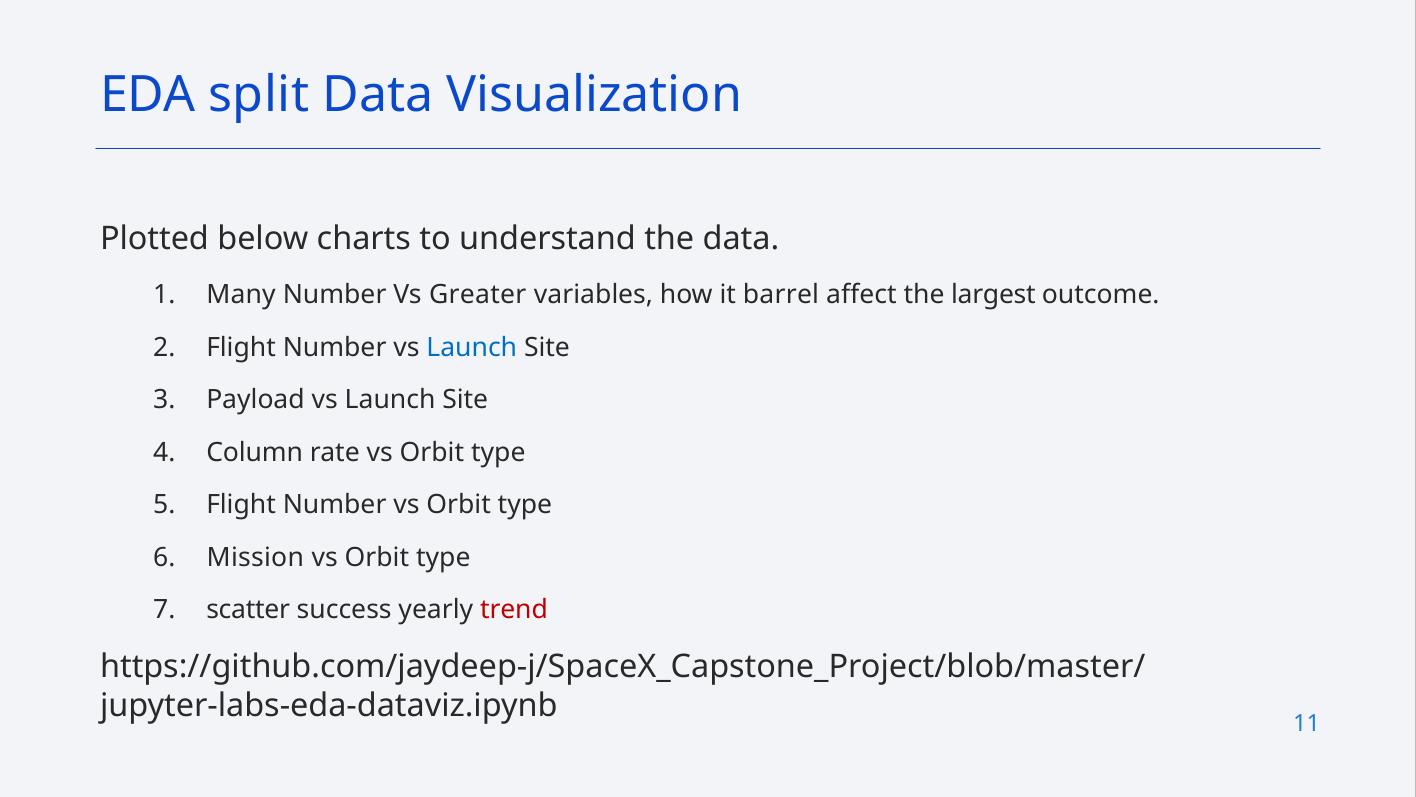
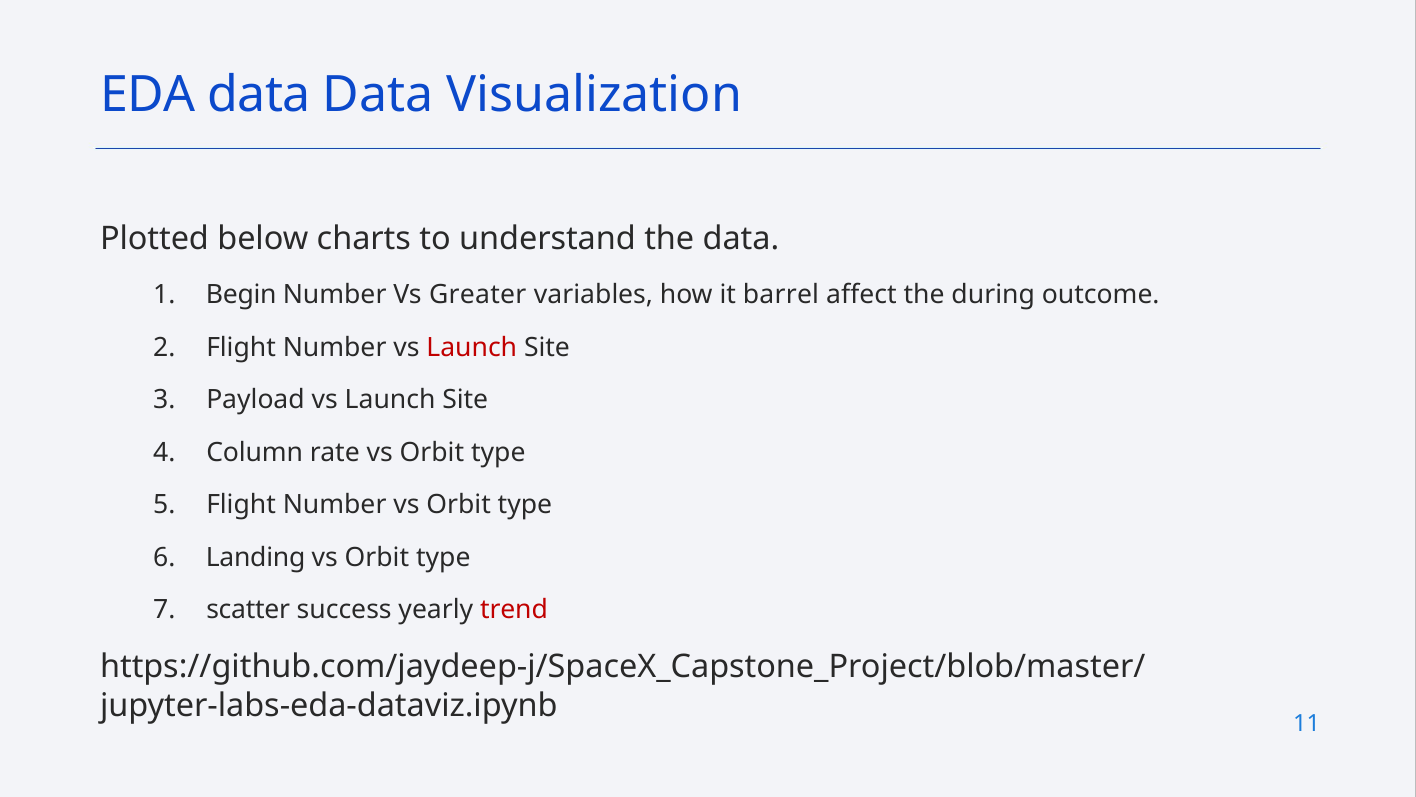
EDA split: split -> data
Many: Many -> Begin
largest: largest -> during
Launch at (472, 347) colour: blue -> red
Mission: Mission -> Landing
